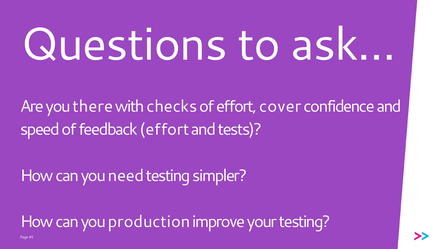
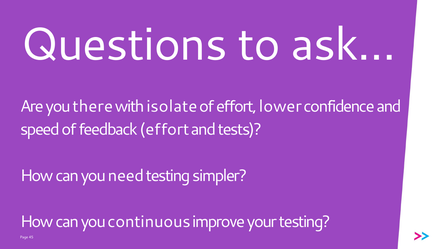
checks: checks -> isolate
cover: cover -> lower
production: production -> continuous
